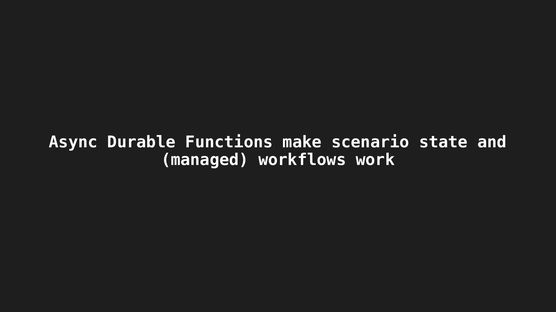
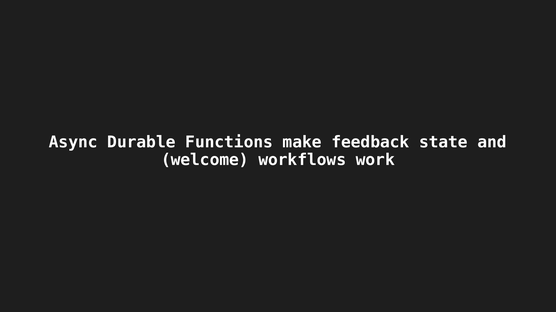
scenario: scenario -> feedback
managed: managed -> welcome
